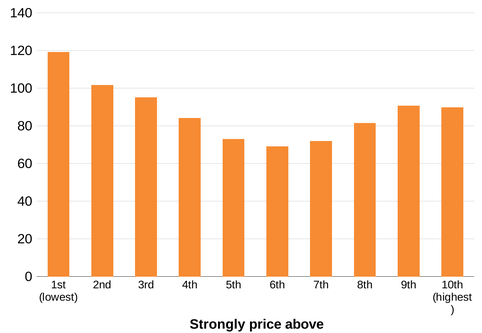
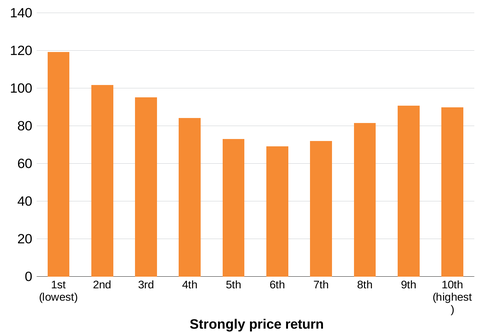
above: above -> return
